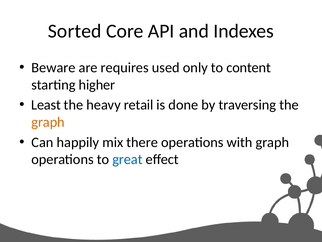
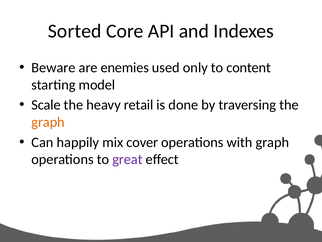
requires: requires -> enemies
higher: higher -> model
Least: Least -> Scale
there: there -> cover
great colour: blue -> purple
